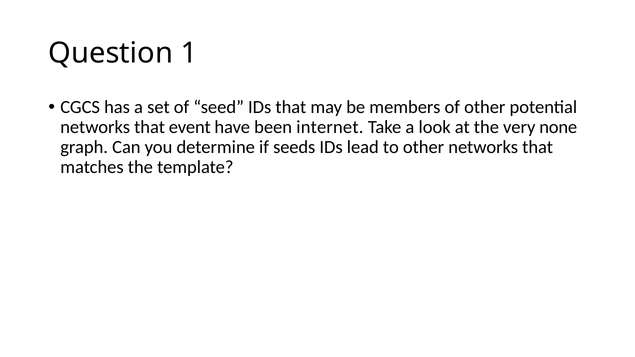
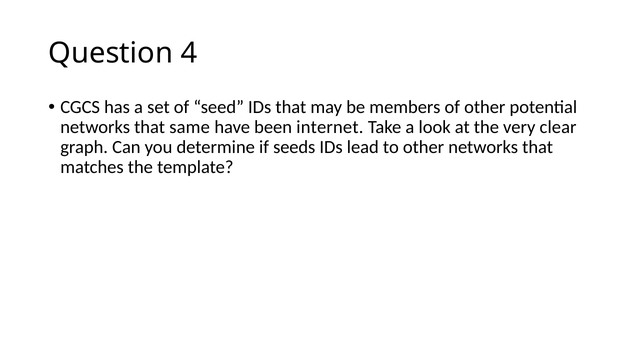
1: 1 -> 4
event: event -> same
none: none -> clear
